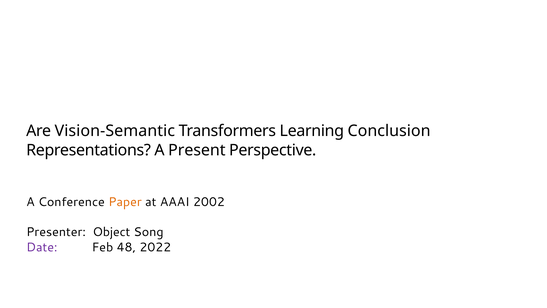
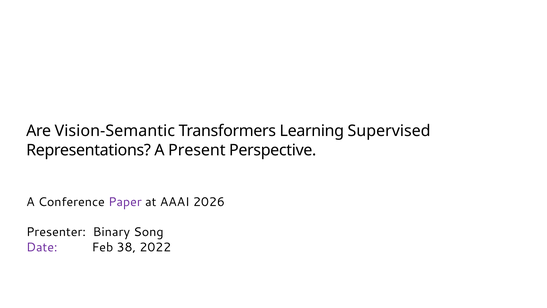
Conclusion: Conclusion -> Supervised
Paper colour: orange -> purple
2002: 2002 -> 2026
Object: Object -> Binary
48: 48 -> 38
